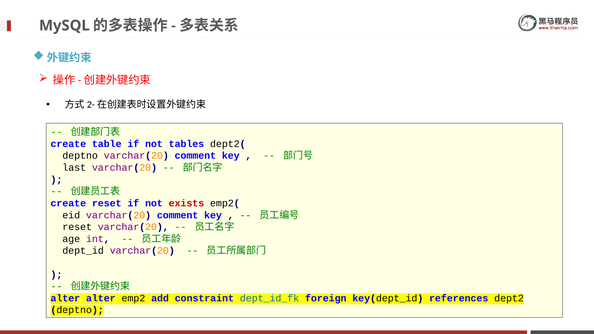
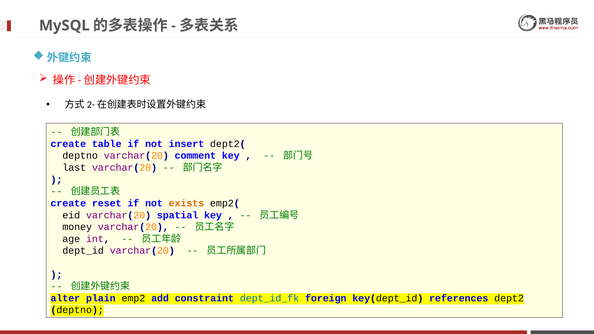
tables: tables -> insert
exists colour: red -> orange
eid varchar(20 comment: comment -> spatial
reset at (77, 227): reset -> money
alter alter: alter -> plain
